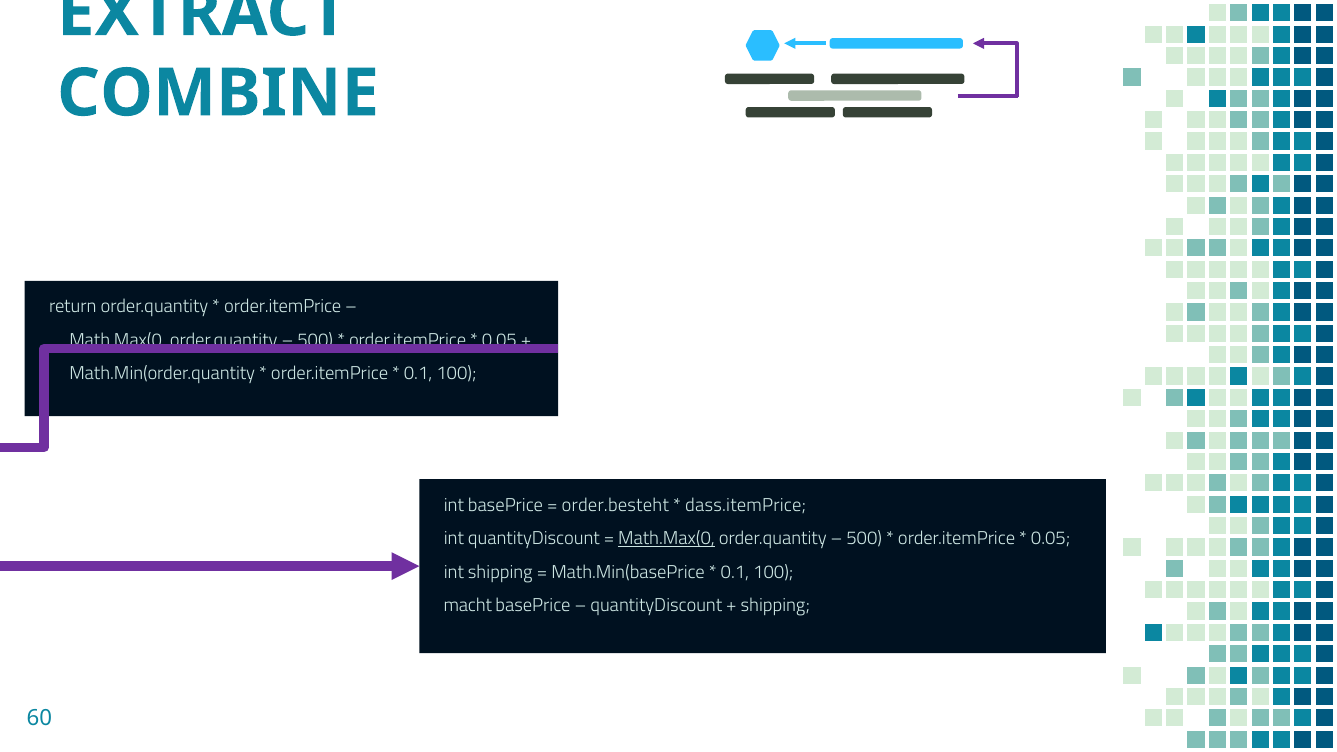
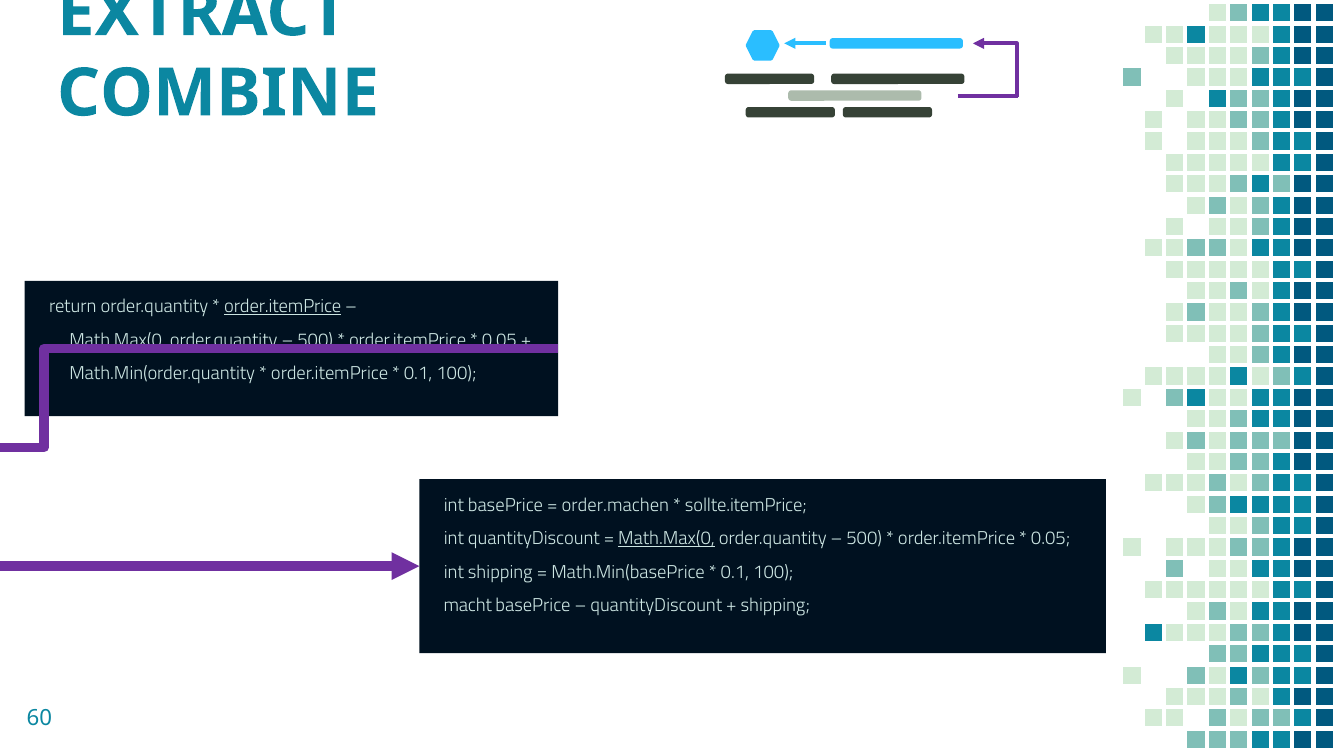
order.itemPrice at (283, 307) underline: none -> present
order.besteht: order.besteht -> order.machen
dass.itemPrice: dass.itemPrice -> sollte.itemPrice
